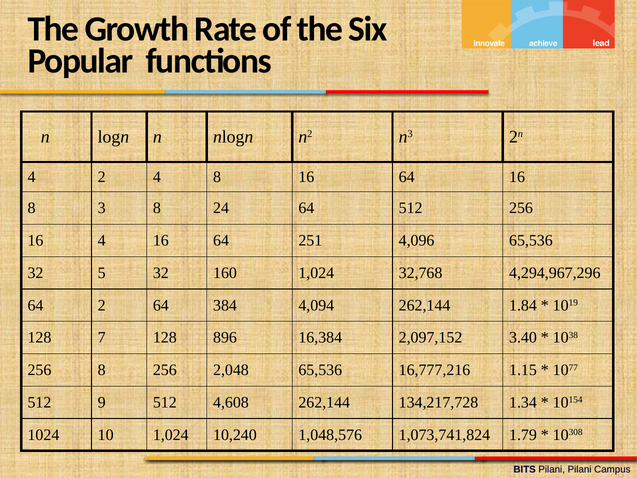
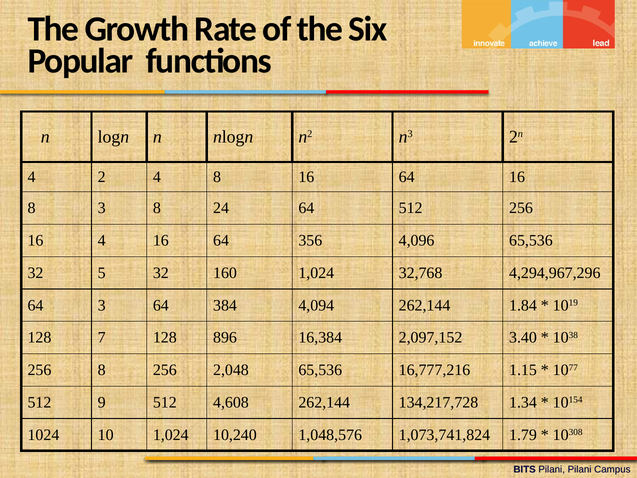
251: 251 -> 356
64 2: 2 -> 3
